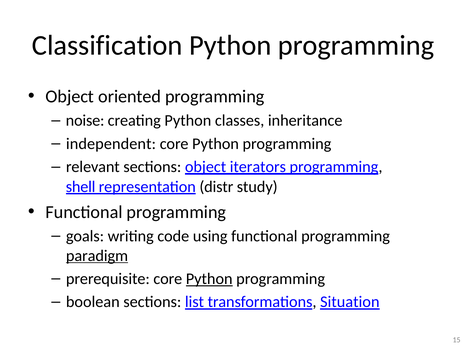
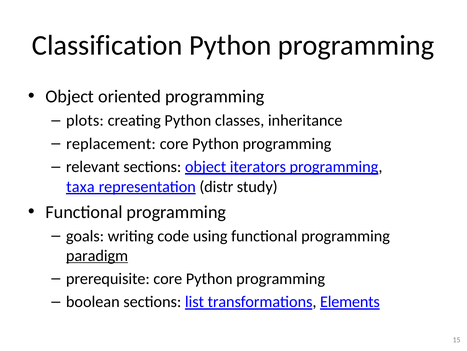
noise: noise -> plots
independent: independent -> replacement
shell: shell -> taxa
Python at (209, 278) underline: present -> none
Situation: Situation -> Elements
